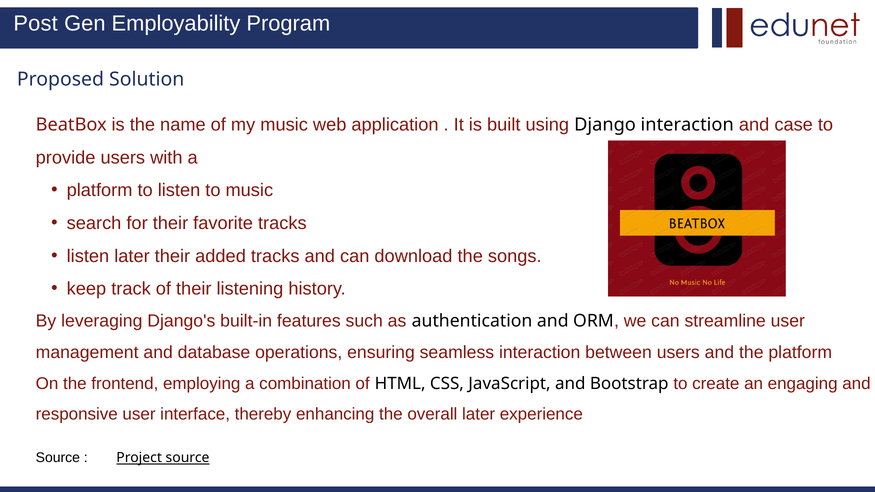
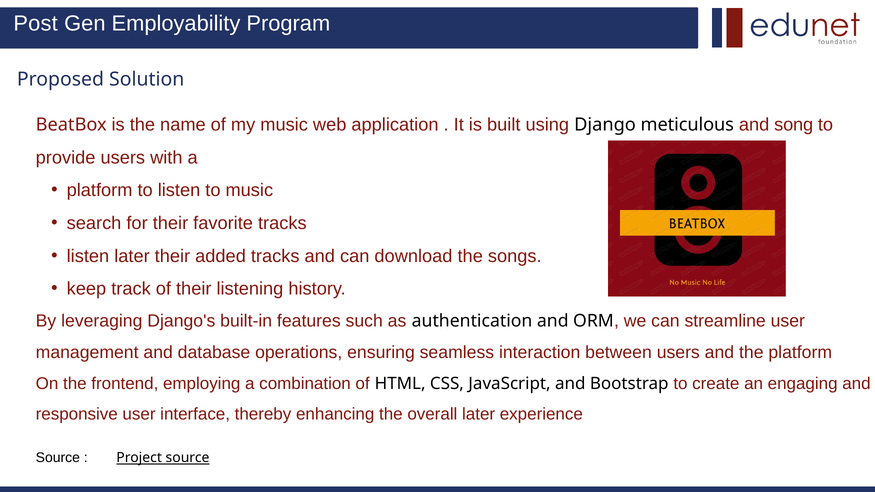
Django interaction: interaction -> meticulous
case: case -> song
